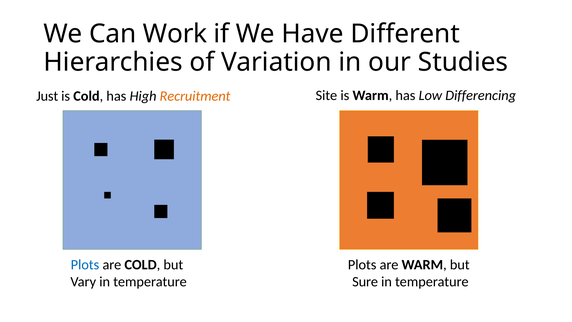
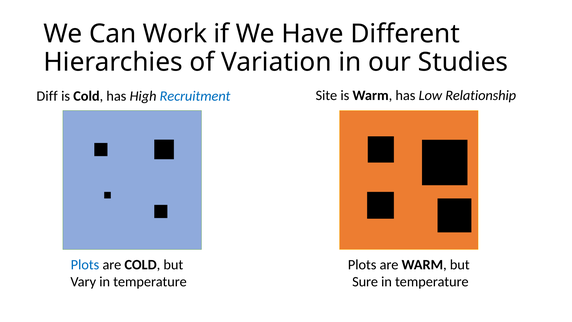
Differencing: Differencing -> Relationship
Just: Just -> Diff
Recruitment colour: orange -> blue
